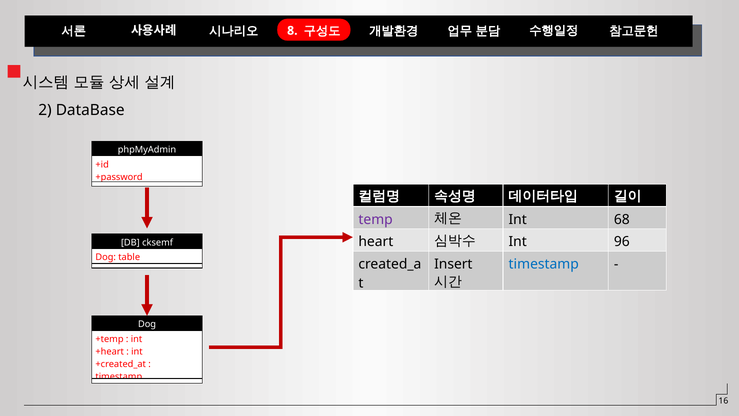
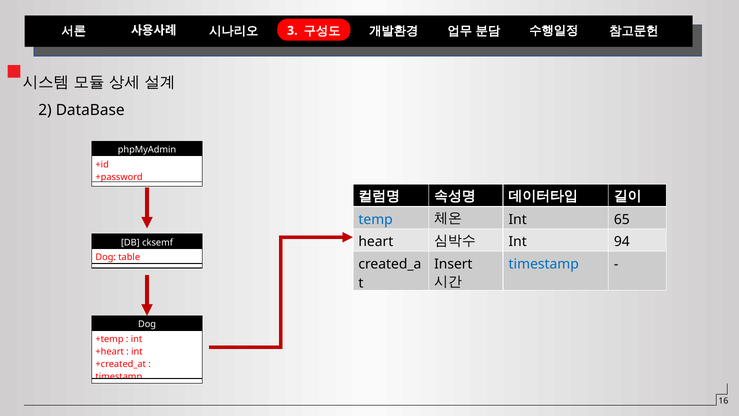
8: 8 -> 3
temp colour: purple -> blue
68: 68 -> 65
96: 96 -> 94
